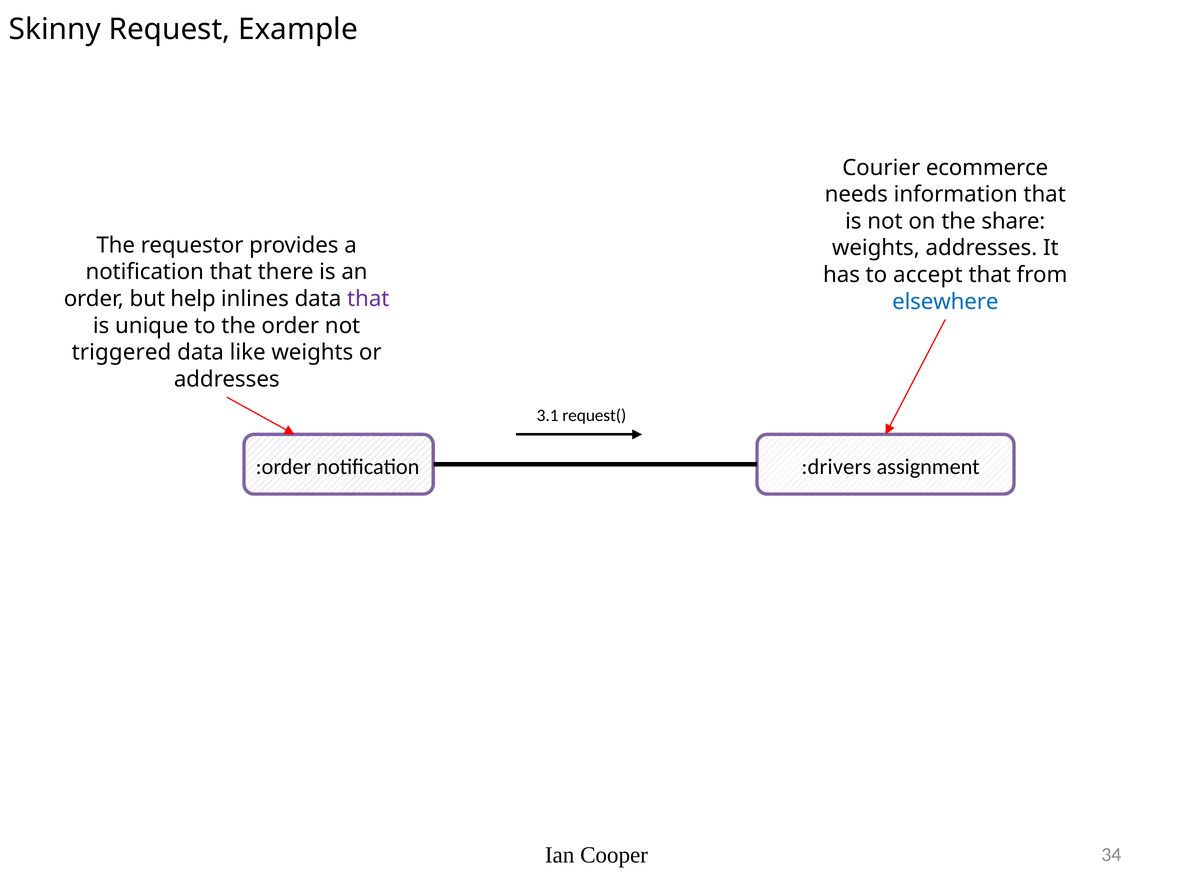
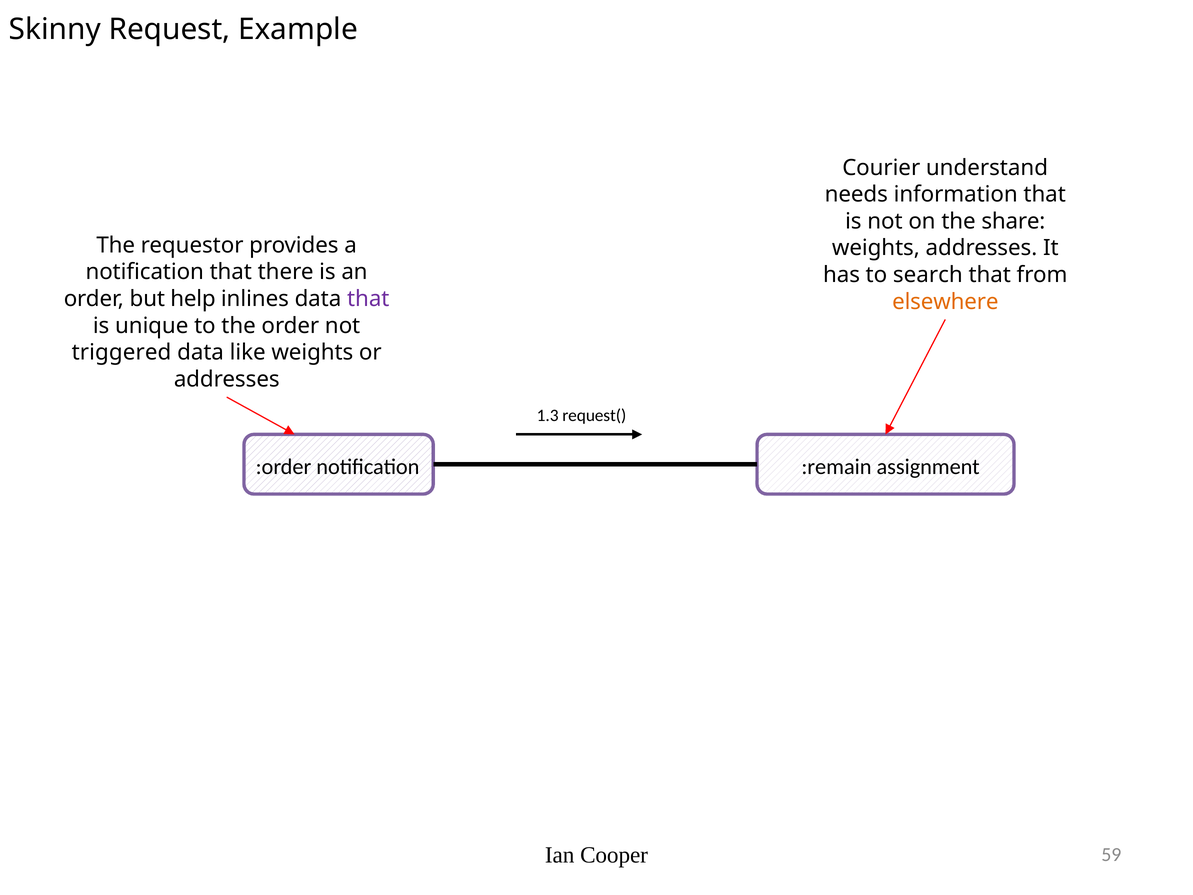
ecommerce: ecommerce -> understand
accept: accept -> search
elsewhere colour: blue -> orange
3.1: 3.1 -> 1.3
:drivers: :drivers -> :remain
34: 34 -> 59
